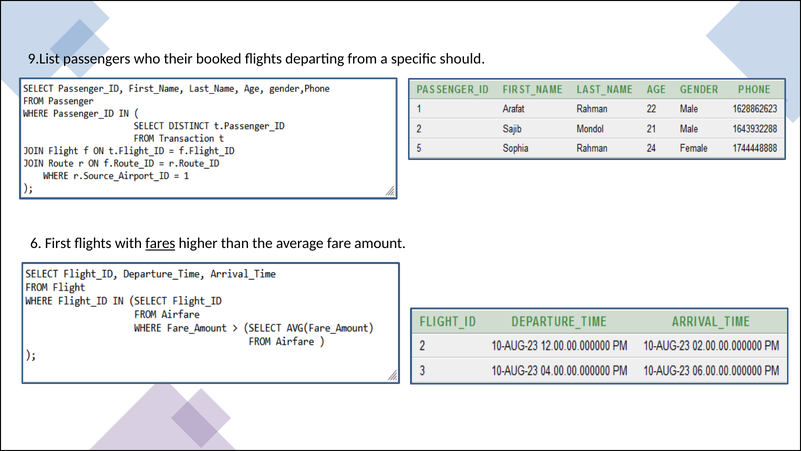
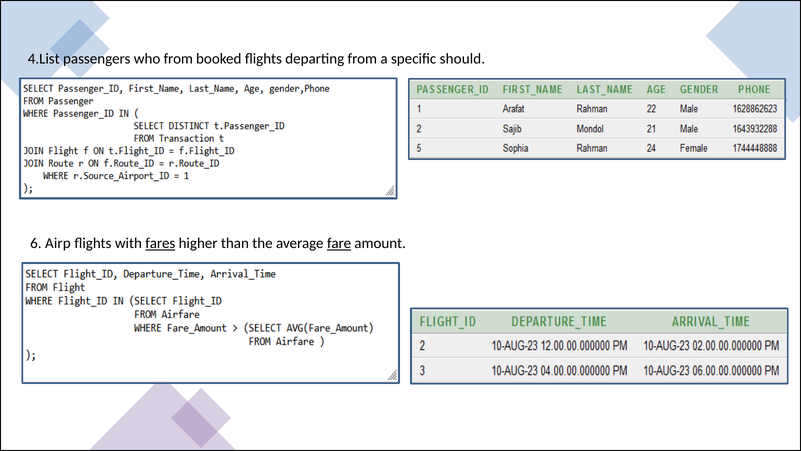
9.List: 9.List -> 4.List
who their: their -> from
First: First -> Airp
fare underline: none -> present
